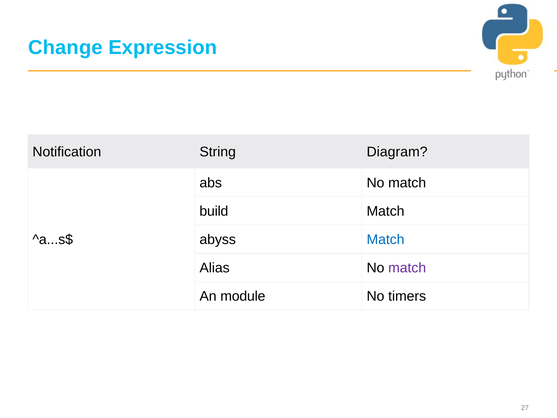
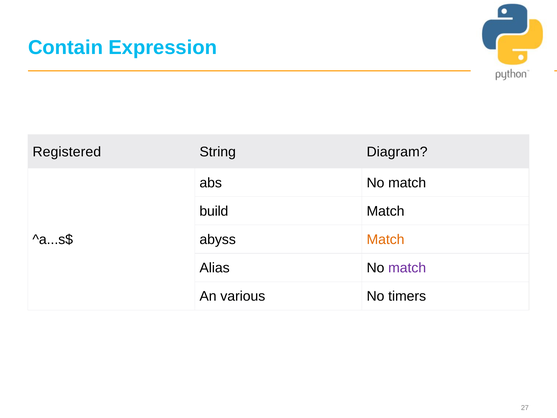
Change: Change -> Contain
Notification: Notification -> Registered
Match at (386, 239) colour: blue -> orange
module: module -> various
